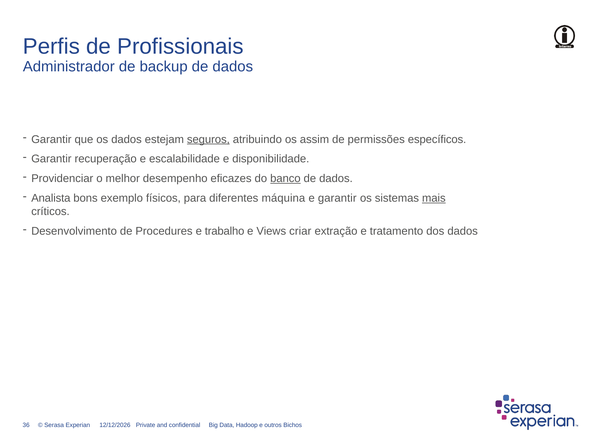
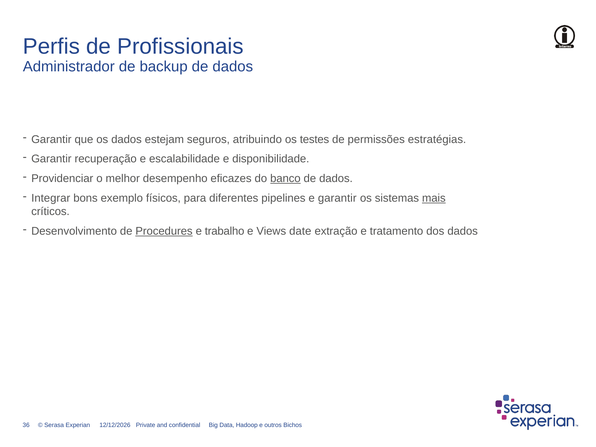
seguros underline: present -> none
assim: assim -> testes
específicos: específicos -> estratégias
Analista: Analista -> Integrar
máquina: máquina -> pipelines
Procedures underline: none -> present
criar: criar -> date
